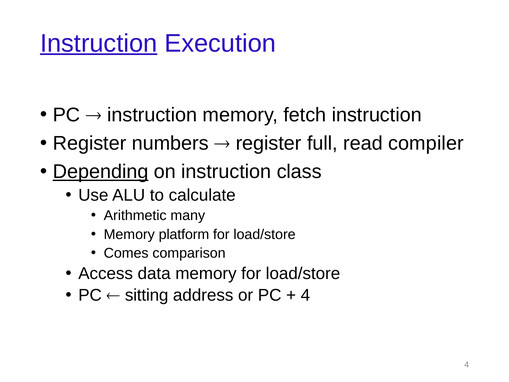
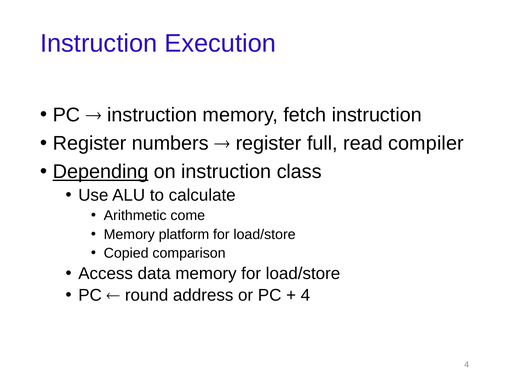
Instruction at (99, 43) underline: present -> none
many: many -> come
Comes: Comes -> Copied
sitting: sitting -> round
